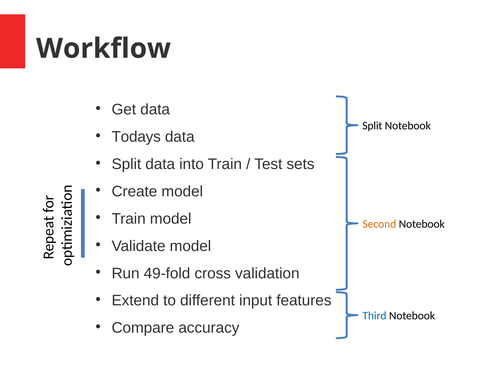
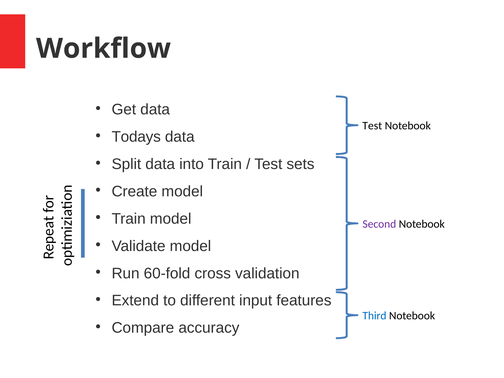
Split at (372, 126): Split -> Test
Second colour: orange -> purple
49-fold: 49-fold -> 60-fold
